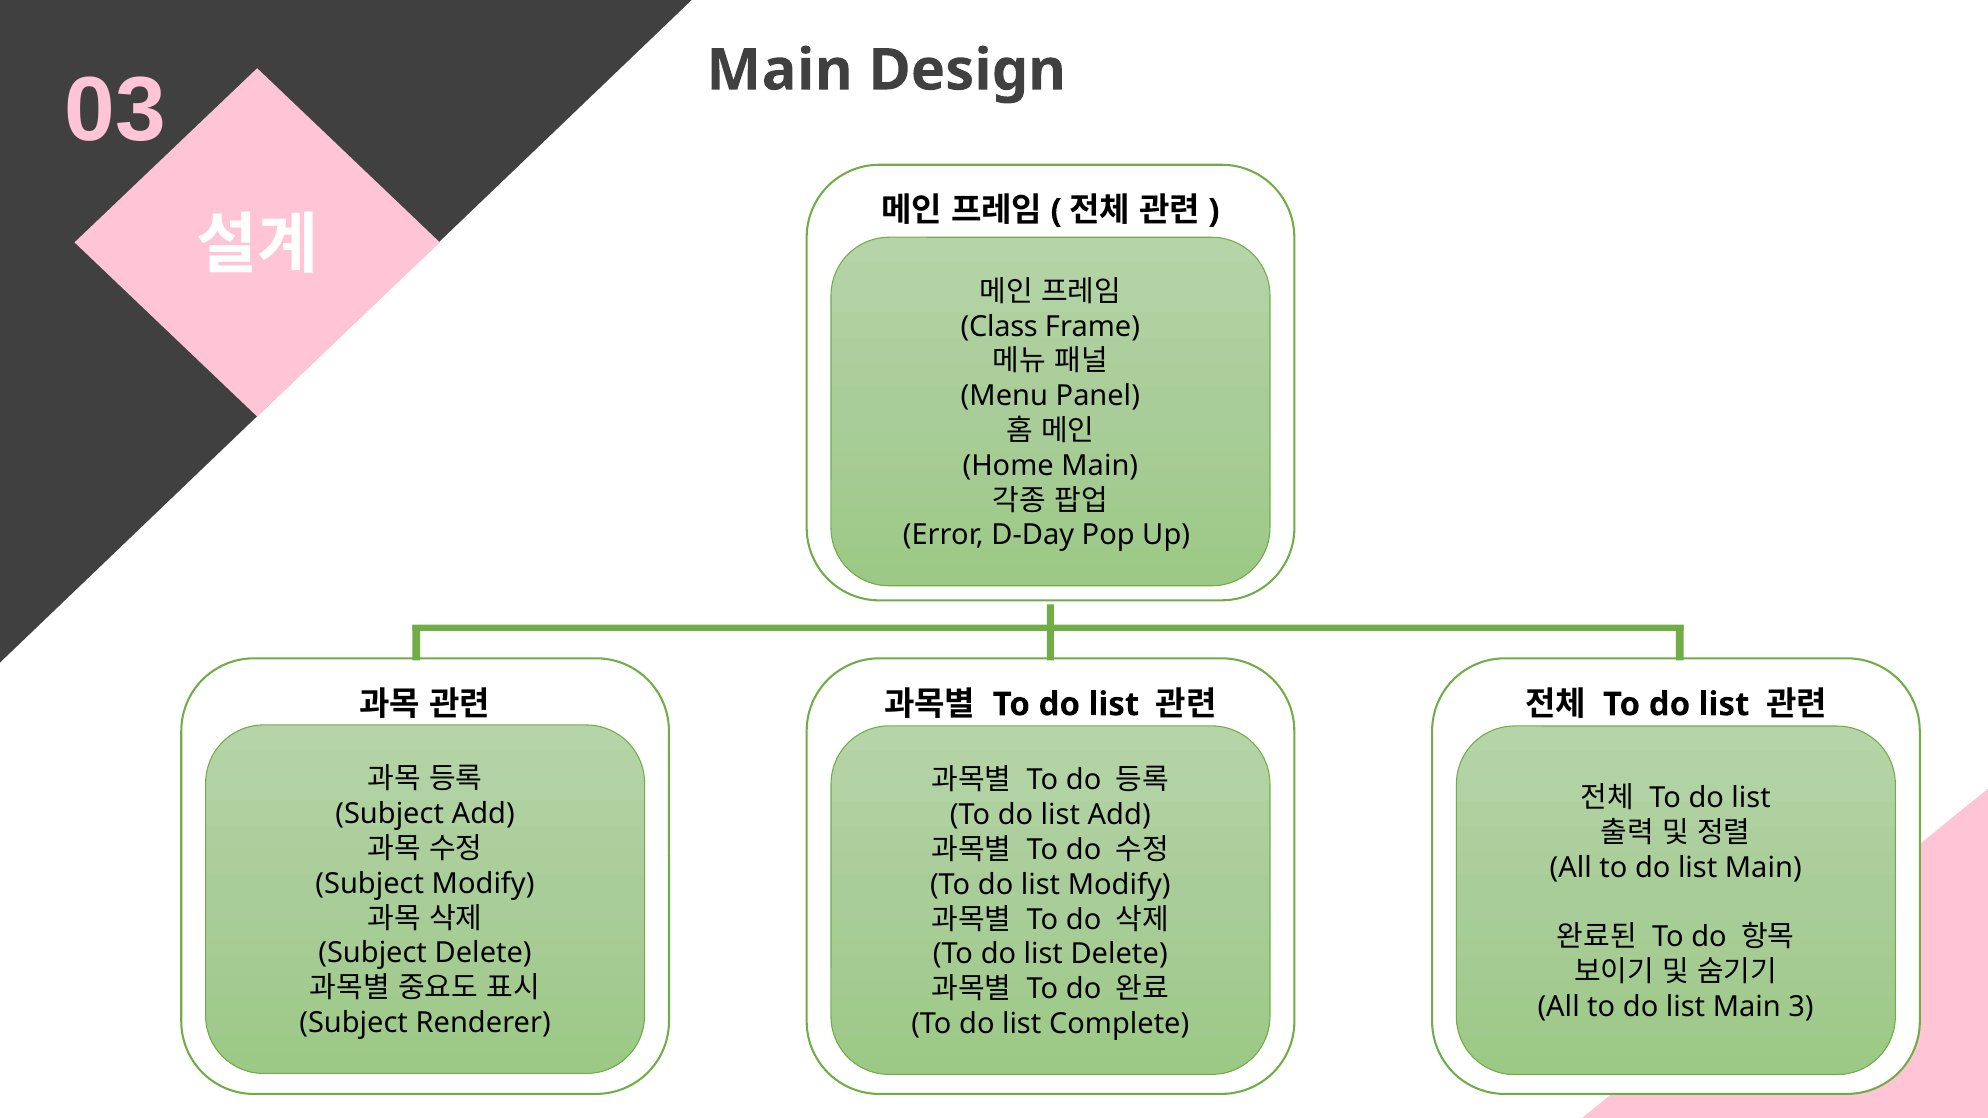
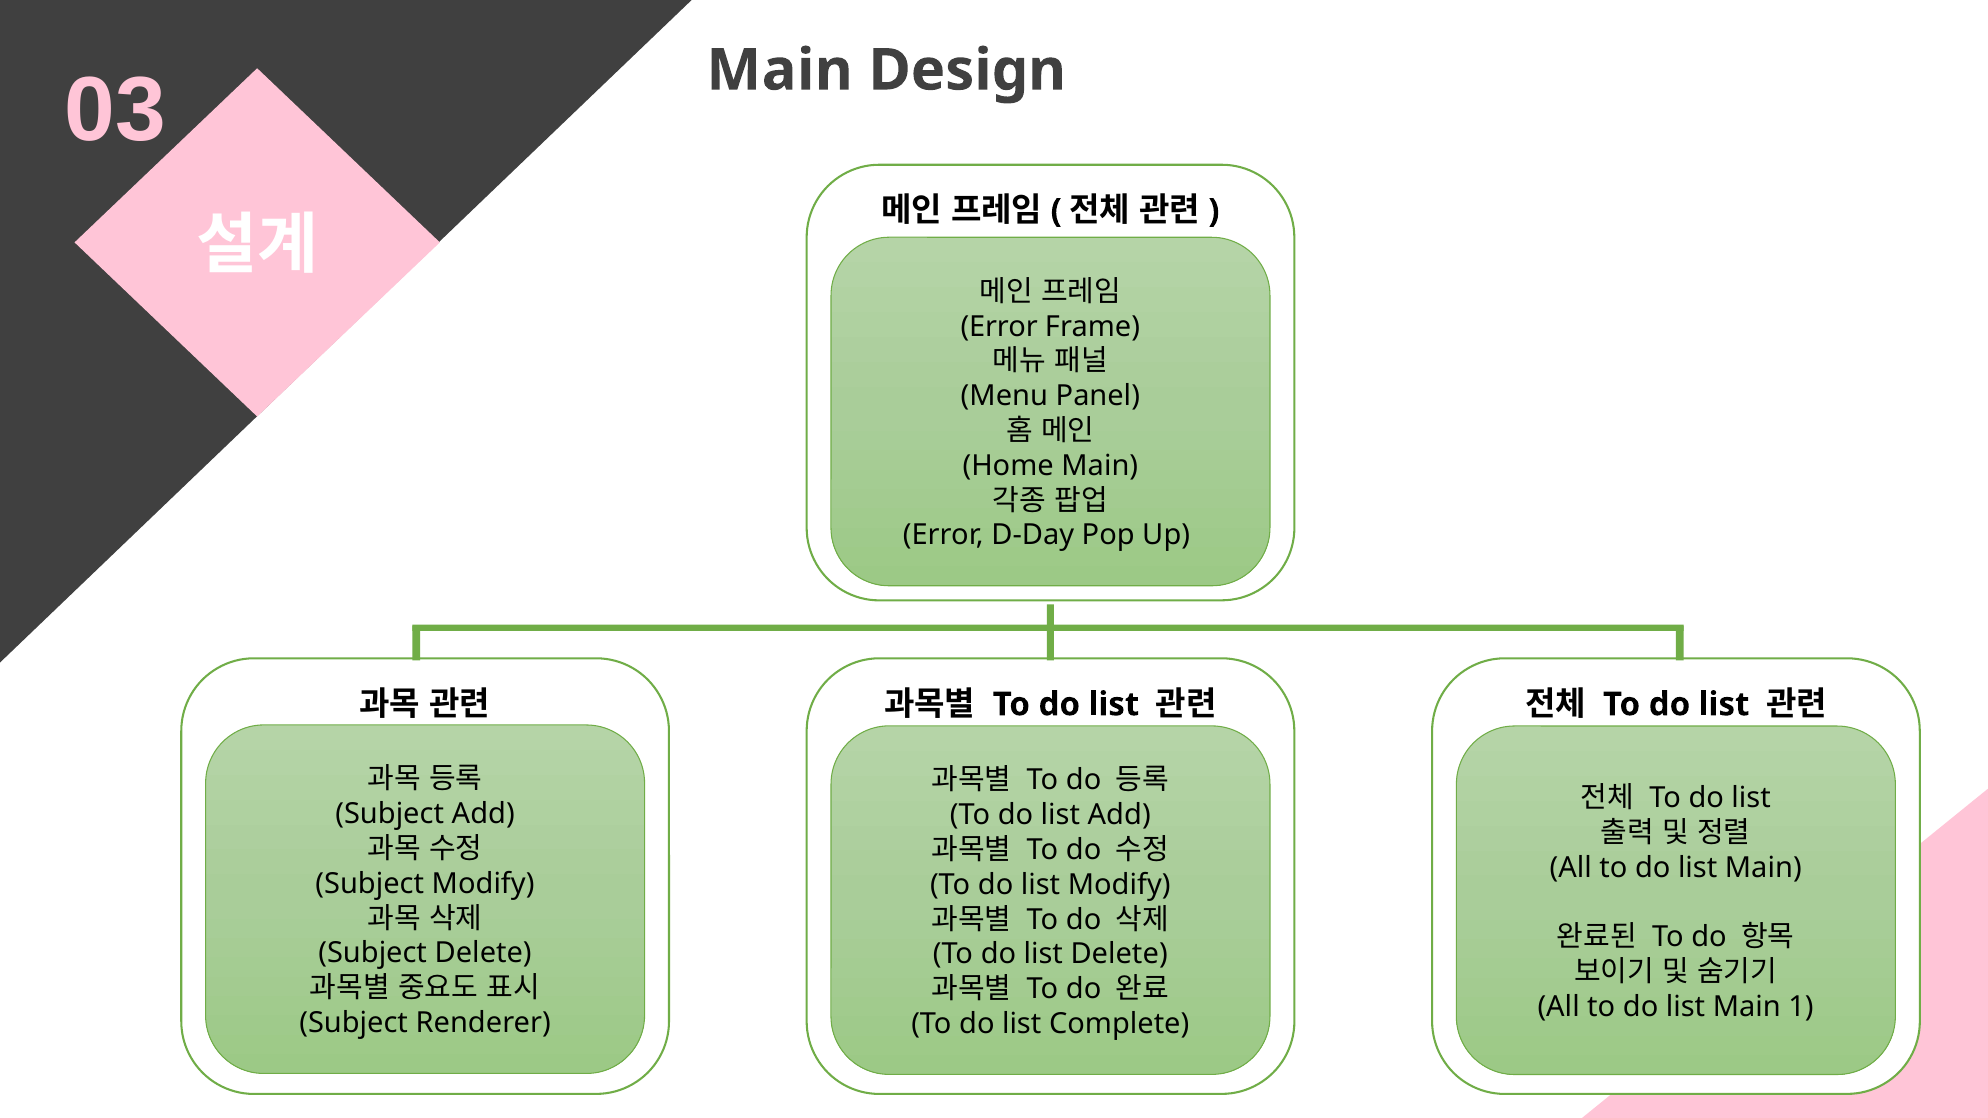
Class at (999, 327): Class -> Error
3: 3 -> 1
